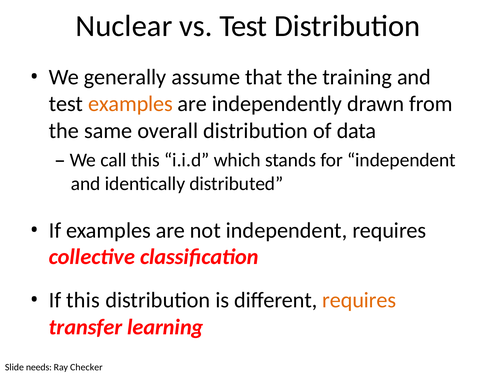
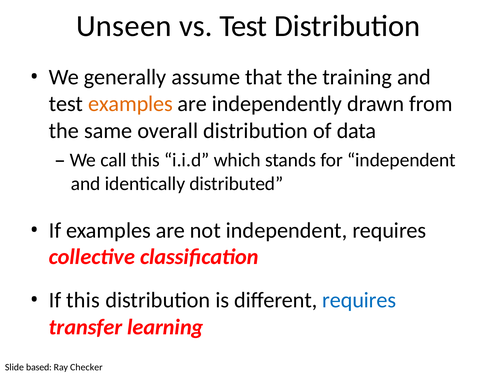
Nuclear: Nuclear -> Unseen
requires at (359, 300) colour: orange -> blue
needs: needs -> based
